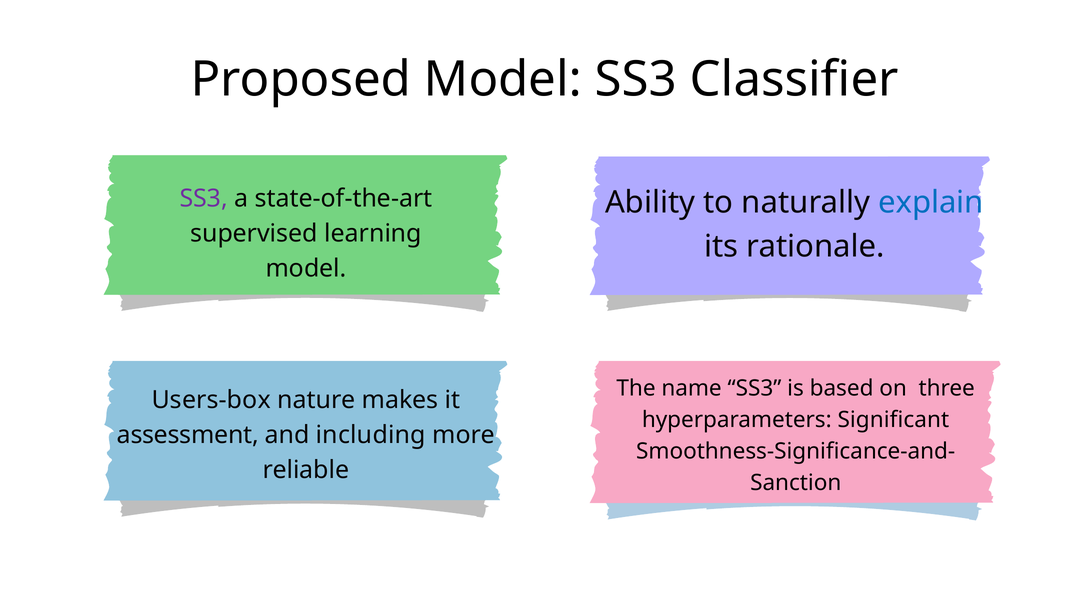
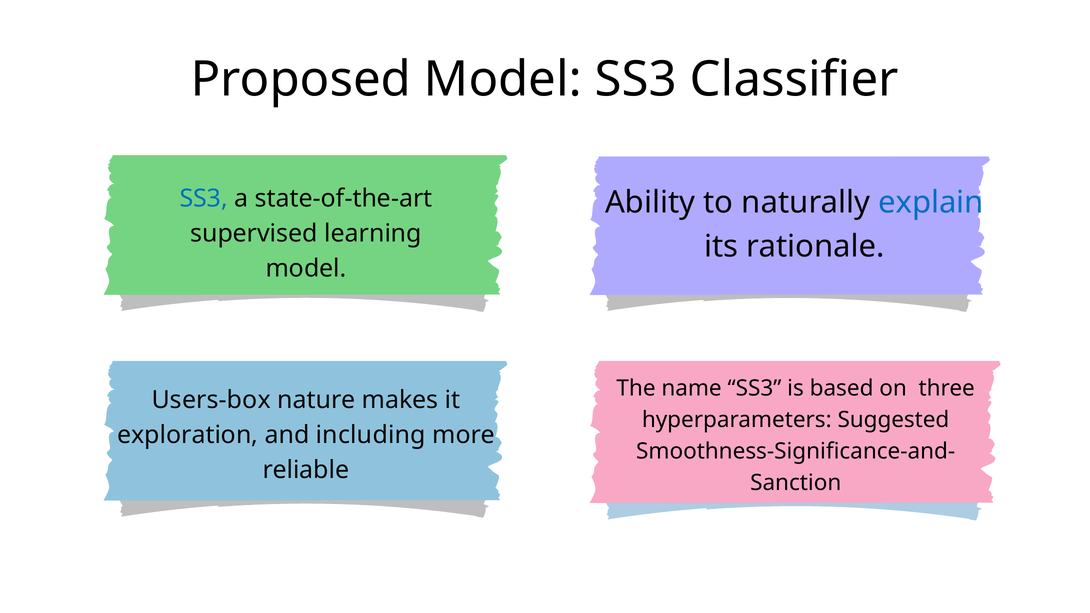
SS3 at (204, 198) colour: purple -> blue
Significant: Significant -> Suggested
assessment: assessment -> exploration
